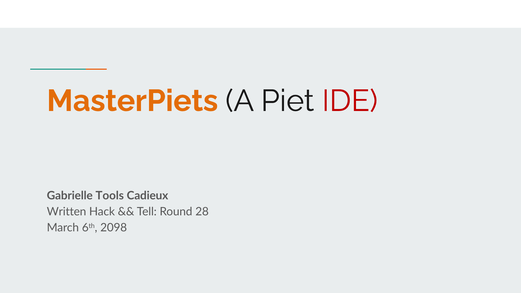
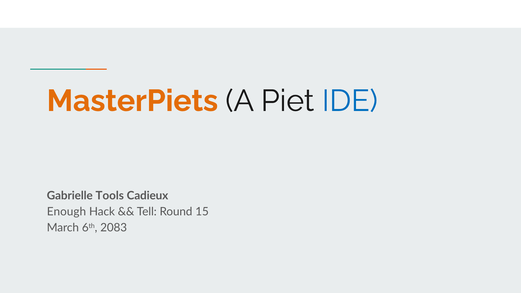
IDE colour: red -> blue
Written: Written -> Enough
28: 28 -> 15
2098: 2098 -> 2083
